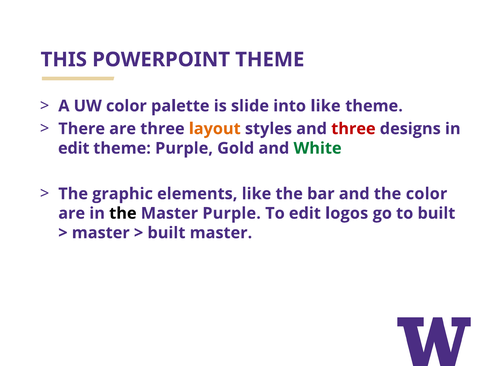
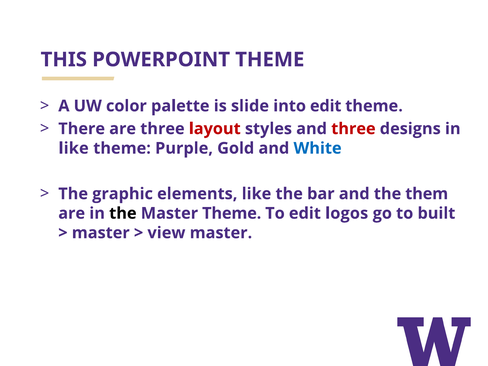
into like: like -> edit
layout colour: orange -> red
edit at (74, 148): edit -> like
White colour: green -> blue
the color: color -> them
Master Purple: Purple -> Theme
built at (166, 233): built -> view
